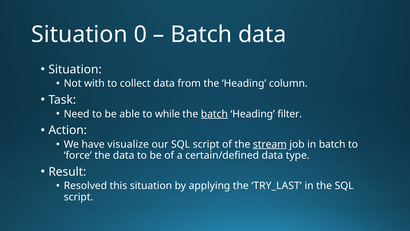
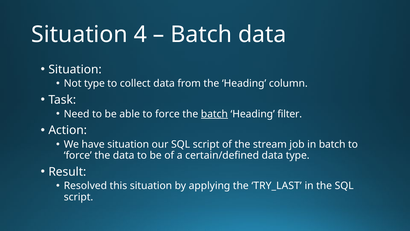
0: 0 -> 4
Not with: with -> type
able to while: while -> force
have visualize: visualize -> situation
stream underline: present -> none
